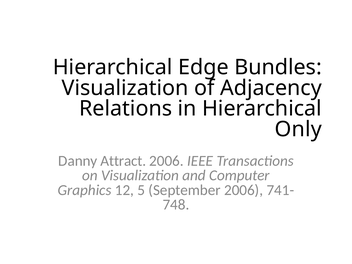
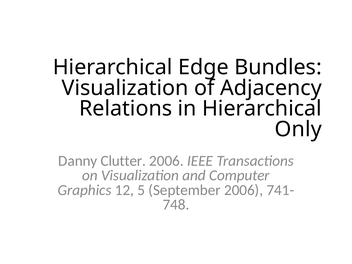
Attract: Attract -> Clutter
